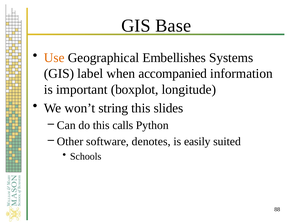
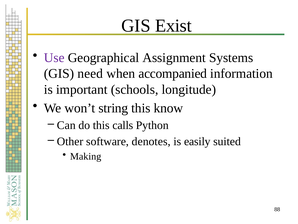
Base: Base -> Exist
Use colour: orange -> purple
Embellishes: Embellishes -> Assignment
label: label -> need
boxplot: boxplot -> schools
slides: slides -> know
Schools: Schools -> Making
